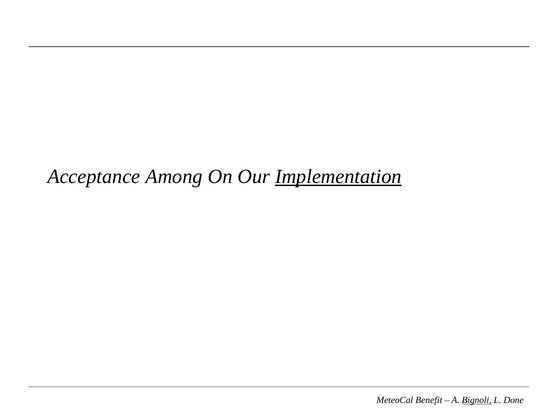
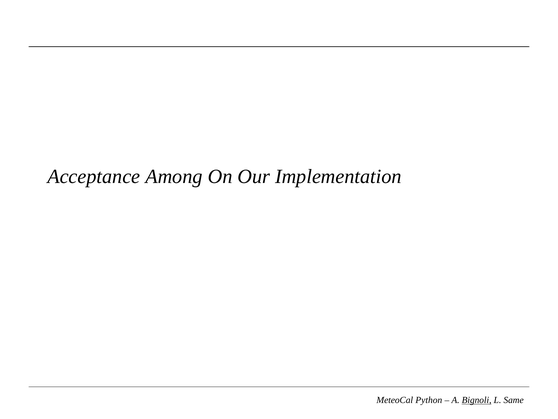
Implementation underline: present -> none
Benefit: Benefit -> Python
Done: Done -> Same
